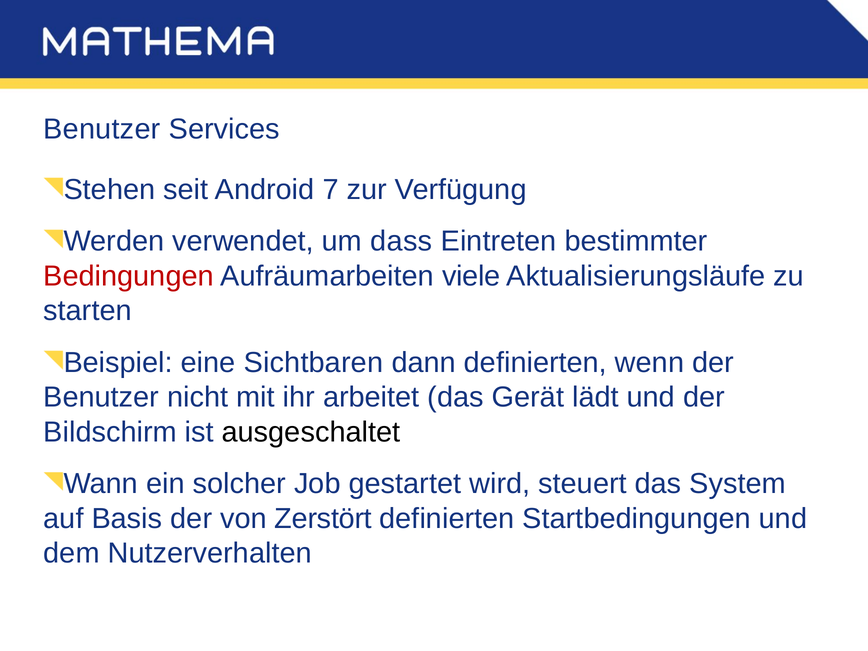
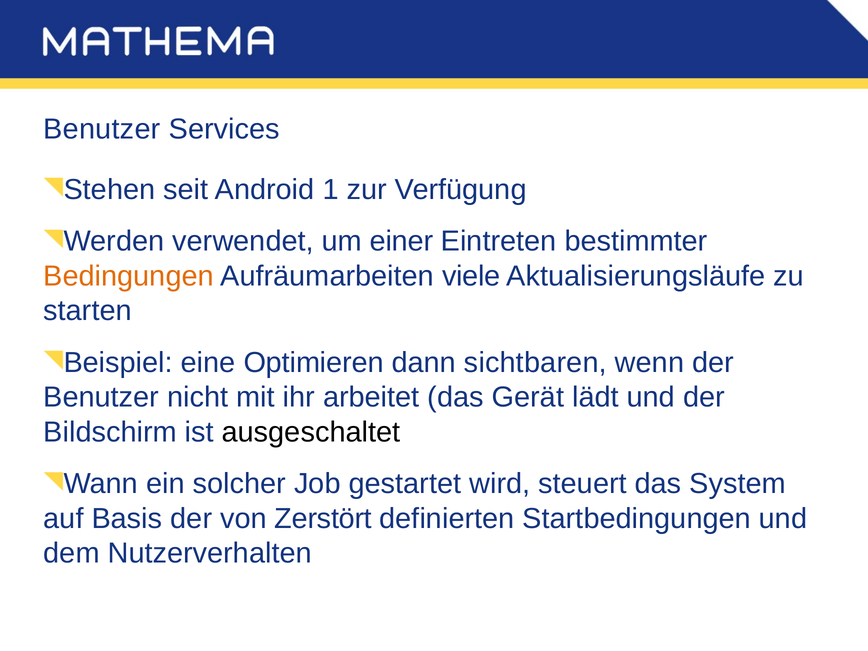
7: 7 -> 1
dass: dass -> einer
Bedingungen colour: red -> orange
Sichtbaren: Sichtbaren -> Optimieren
dann definierten: definierten -> sichtbaren
